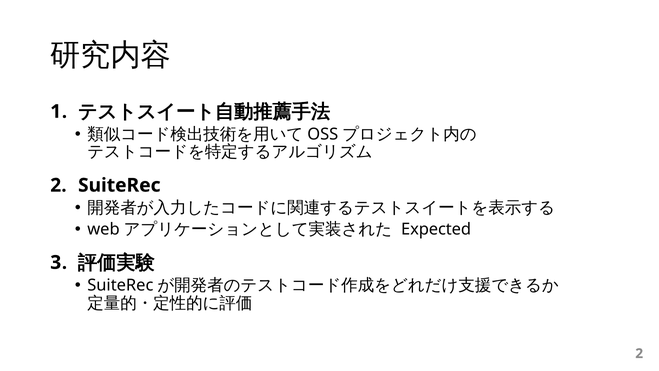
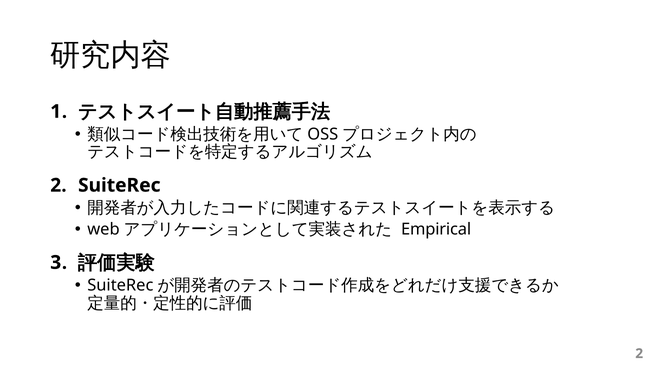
Expected: Expected -> Empirical
